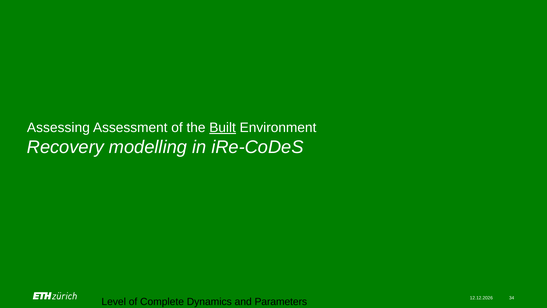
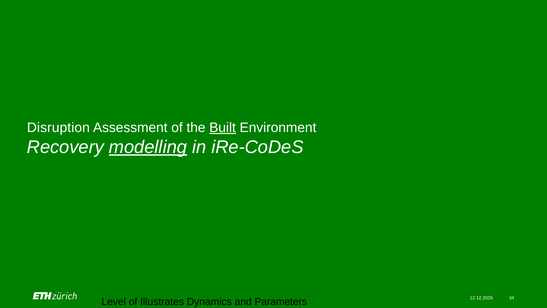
Assessing: Assessing -> Disruption
modelling underline: none -> present
Complete: Complete -> Illustrates
